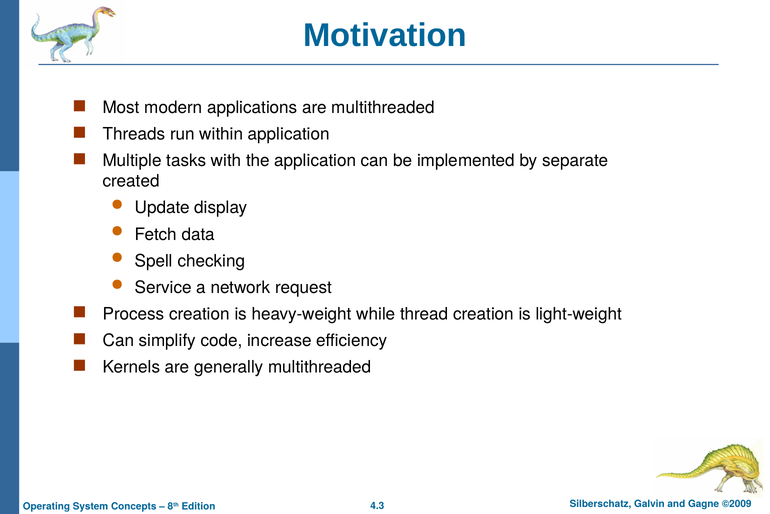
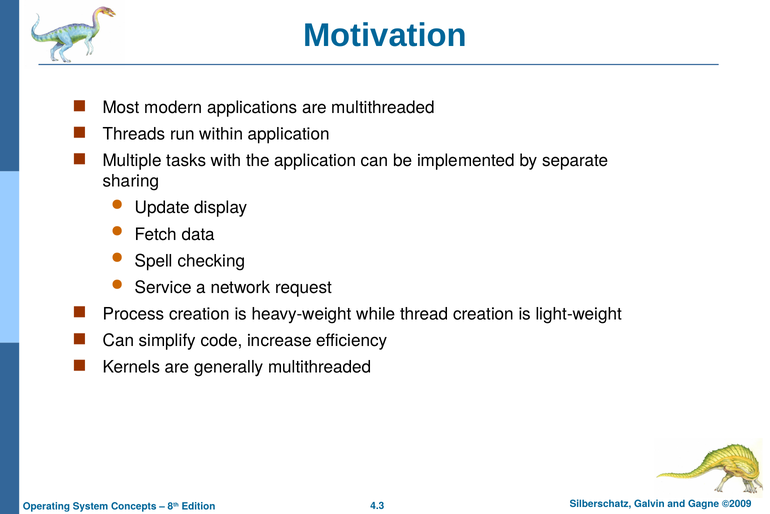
created: created -> sharing
